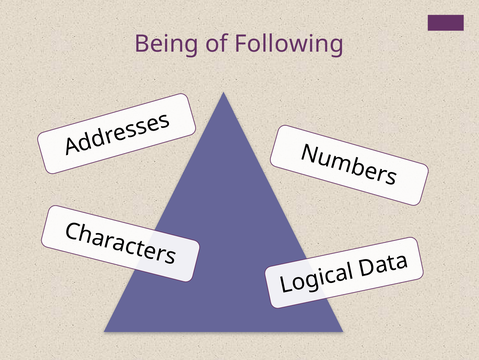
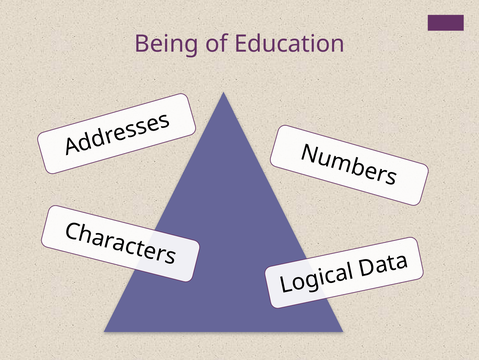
Following: Following -> Education
